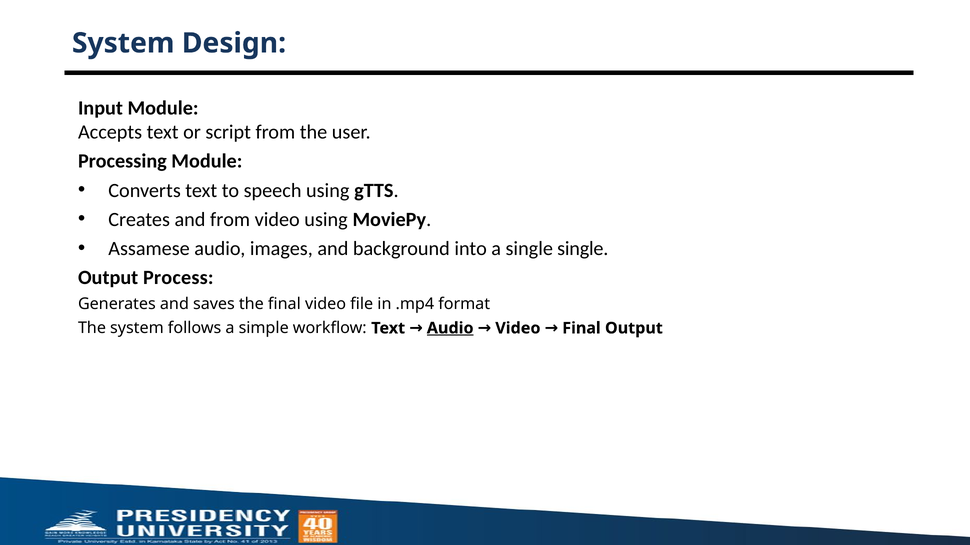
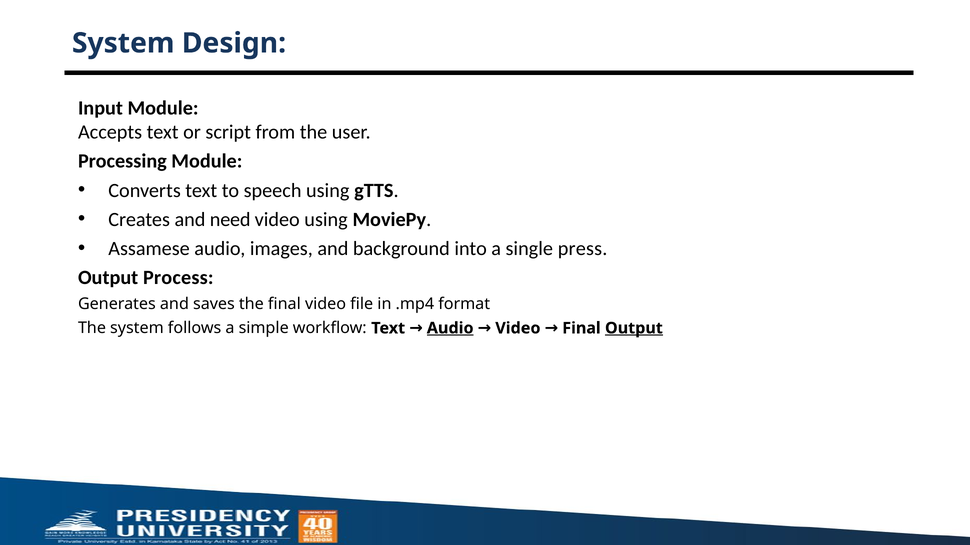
and from: from -> need
single single: single -> press
Output at (634, 328) underline: none -> present
